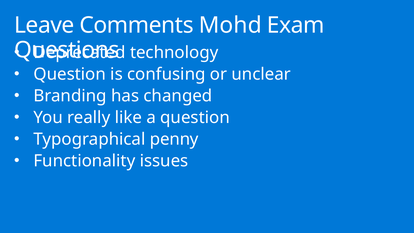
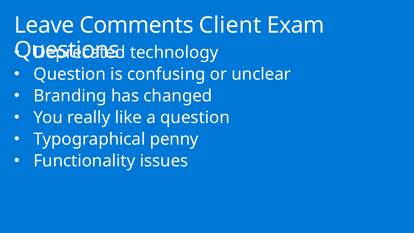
Mohd: Mohd -> Client
